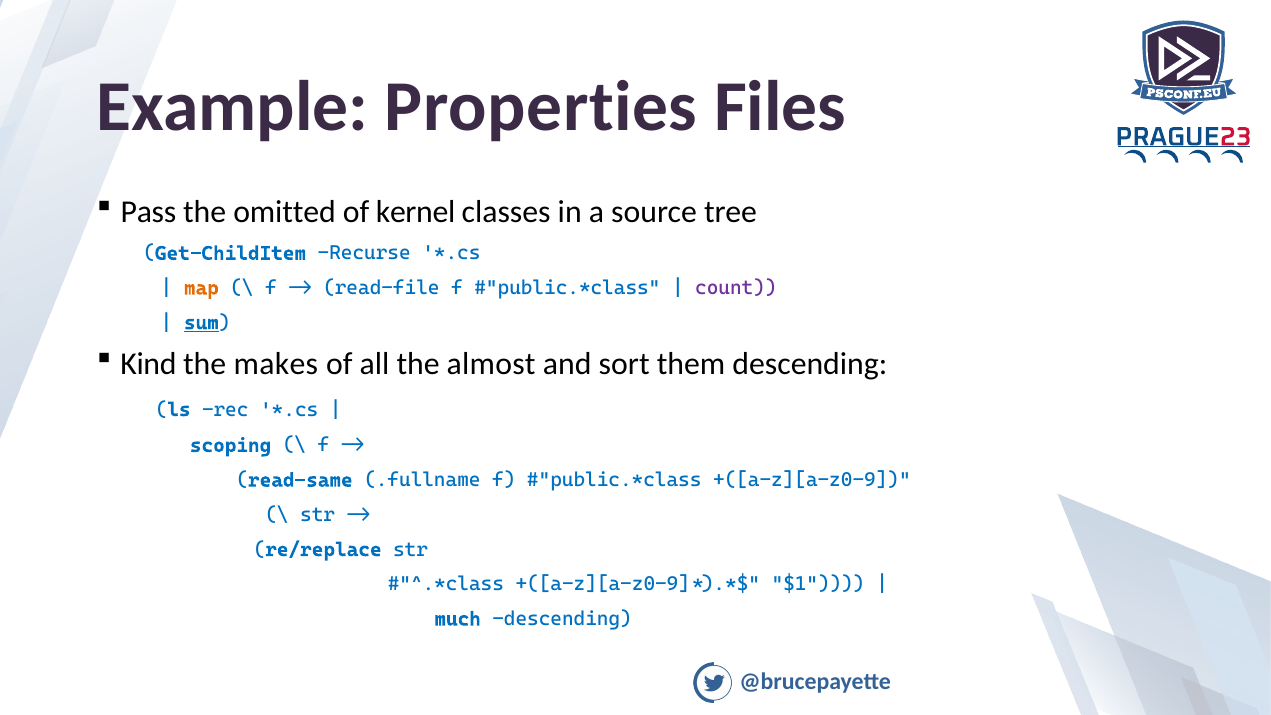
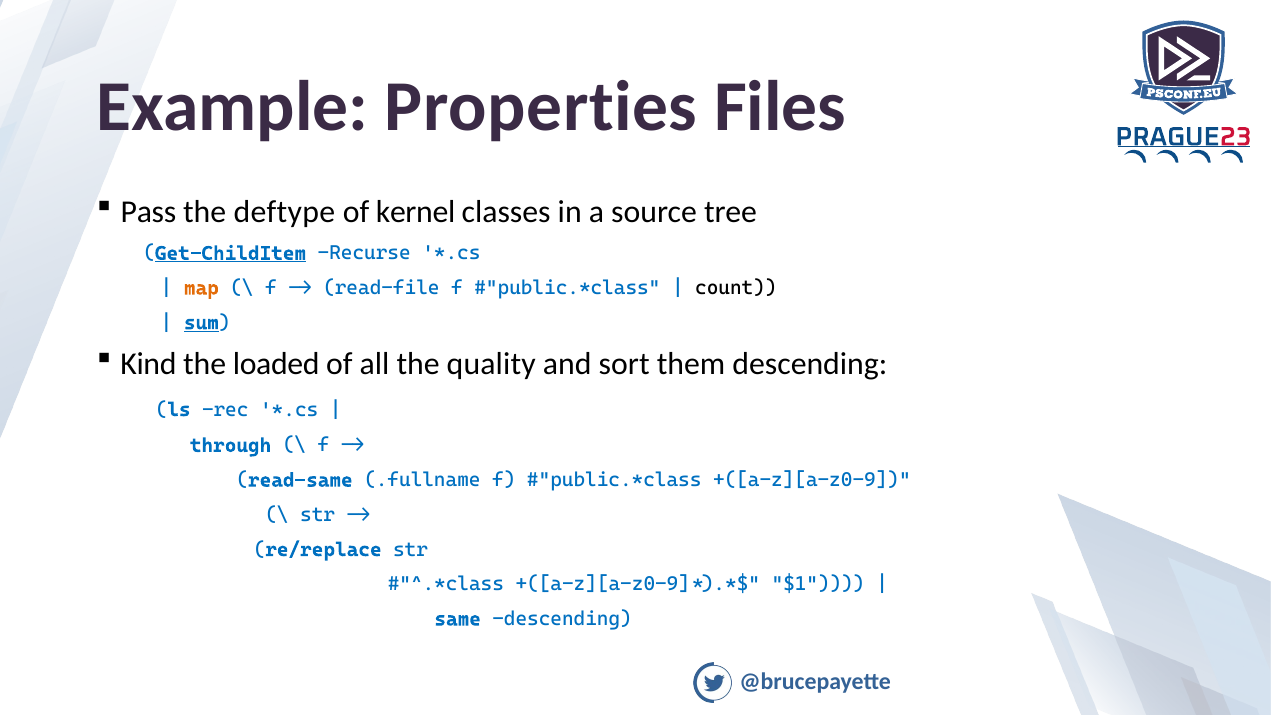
omitted: omitted -> deftype
Get-ChildItem underline: none -> present
count colour: purple -> black
makes: makes -> loaded
almost: almost -> quality
scoping: scoping -> through
much: much -> same
